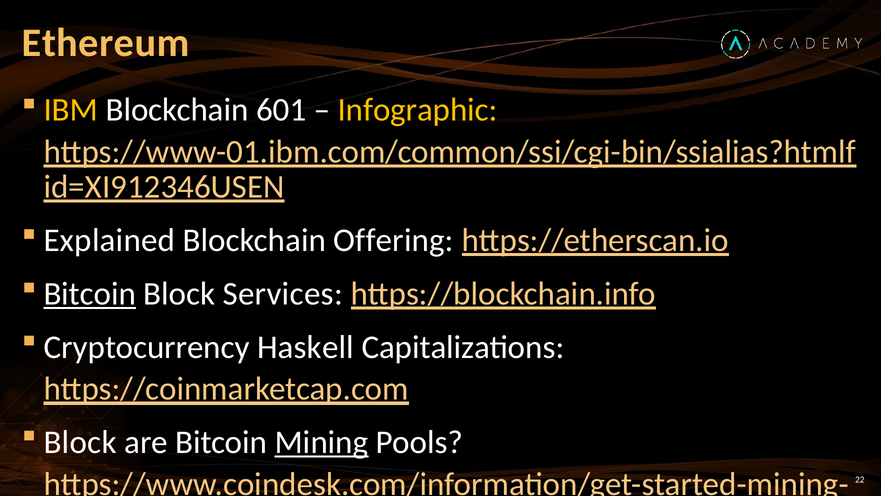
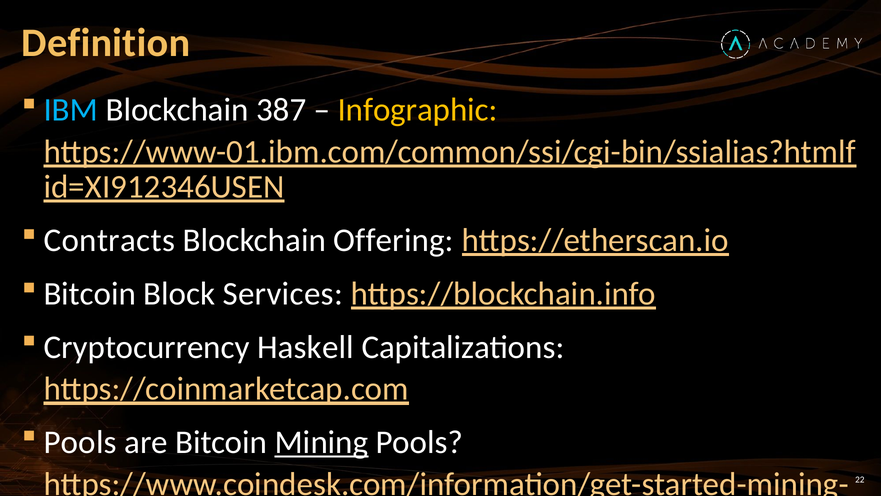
Ethereum: Ethereum -> Definition
IBM colour: yellow -> light blue
601: 601 -> 387
Explained: Explained -> Contracts
Bitcoin at (90, 294) underline: present -> none
Block at (80, 442): Block -> Pools
